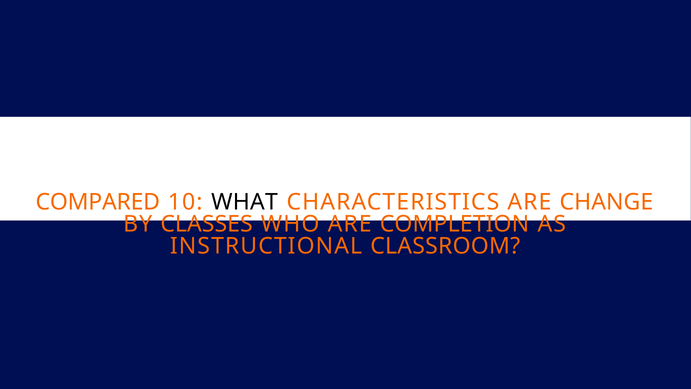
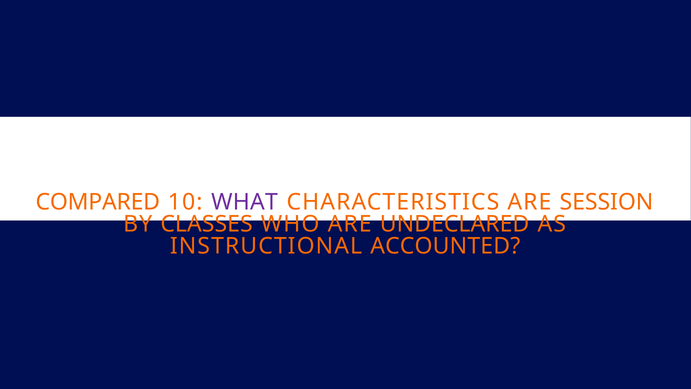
WHAT colour: black -> purple
CHANGE: CHANGE -> SESSION
COMPLETION: COMPLETION -> UNDECLARED
CLASSROOM: CLASSROOM -> ACCOUNTED
